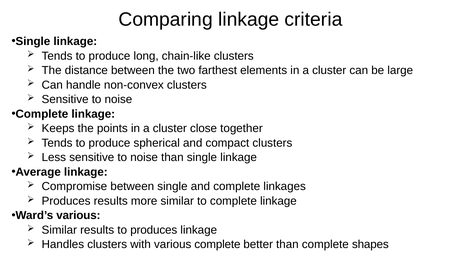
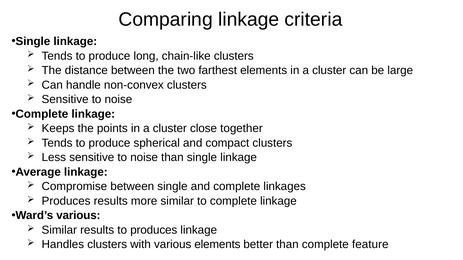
various complete: complete -> elements
shapes: shapes -> feature
